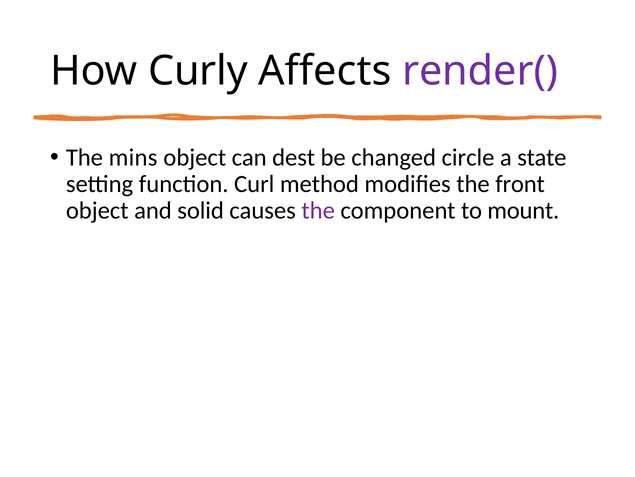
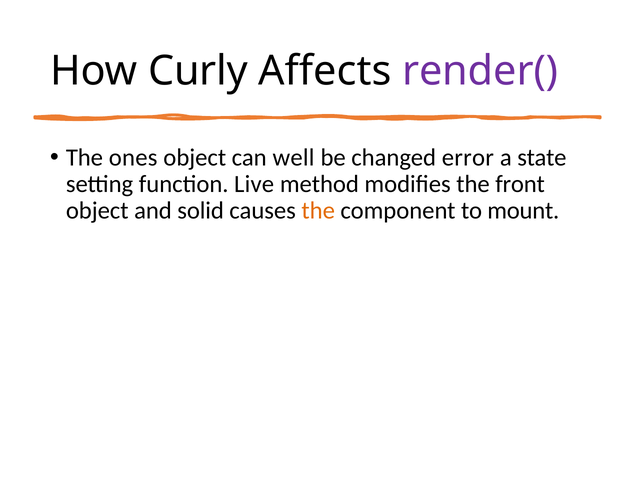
mins: mins -> ones
dest: dest -> well
circle: circle -> error
Curl: Curl -> Live
the at (318, 210) colour: purple -> orange
